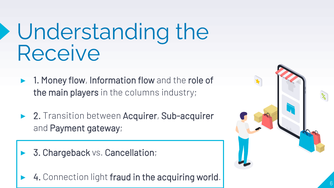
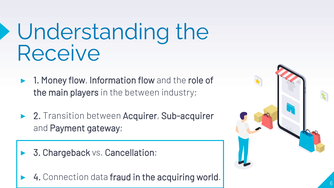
the columns: columns -> between
light: light -> data
